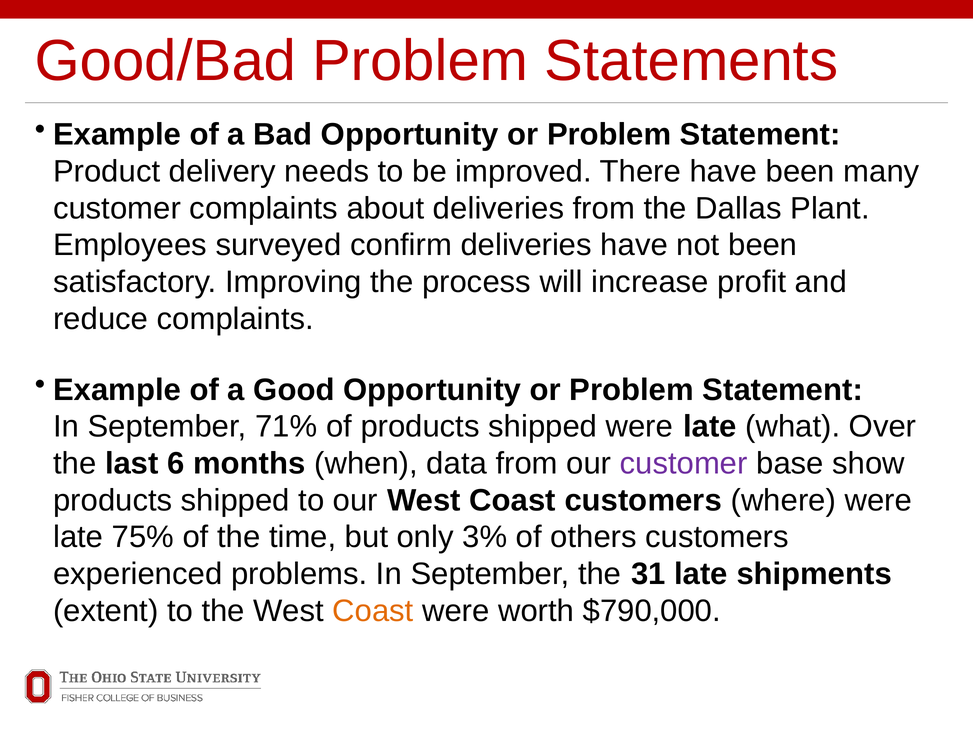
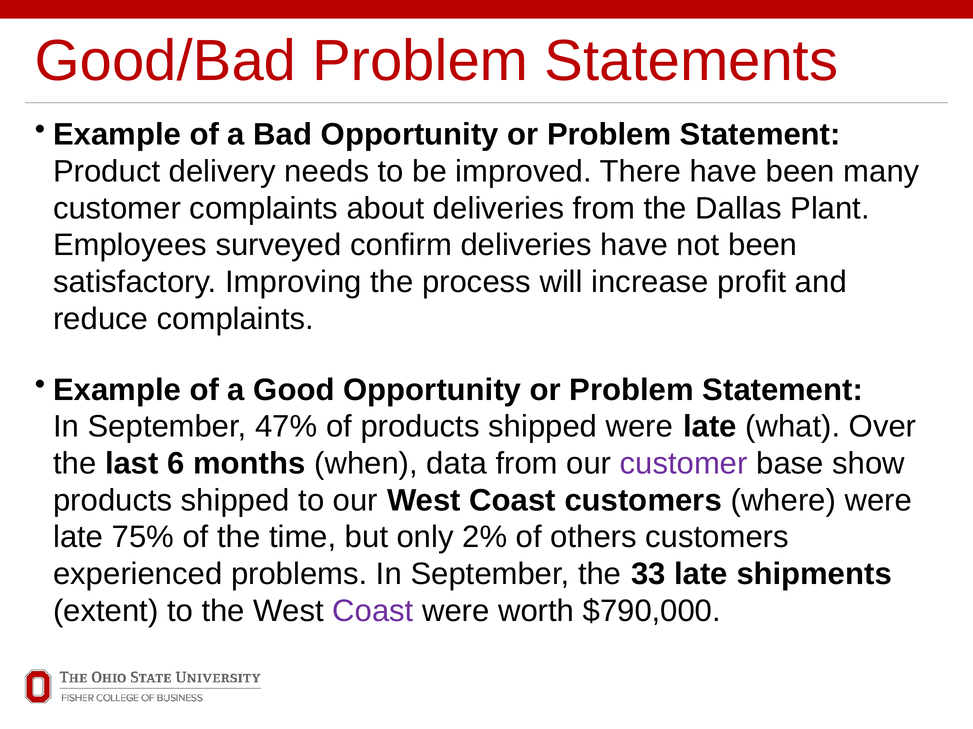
71%: 71% -> 47%
3%: 3% -> 2%
31: 31 -> 33
Coast at (373, 612) colour: orange -> purple
